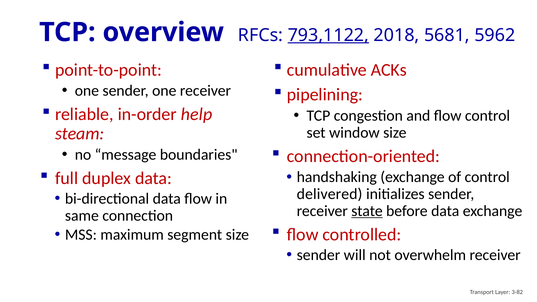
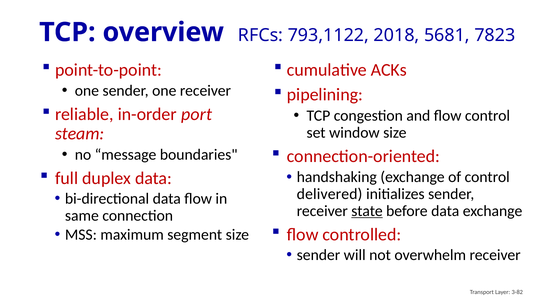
793,1122 underline: present -> none
5962: 5962 -> 7823
help: help -> port
